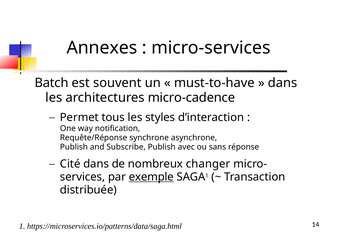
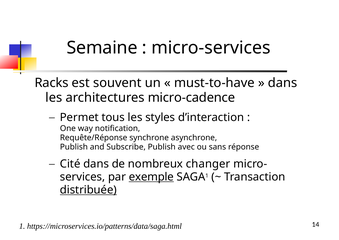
Annexes: Annexes -> Semaine
Batch: Batch -> Racks
distribuée underline: none -> present
